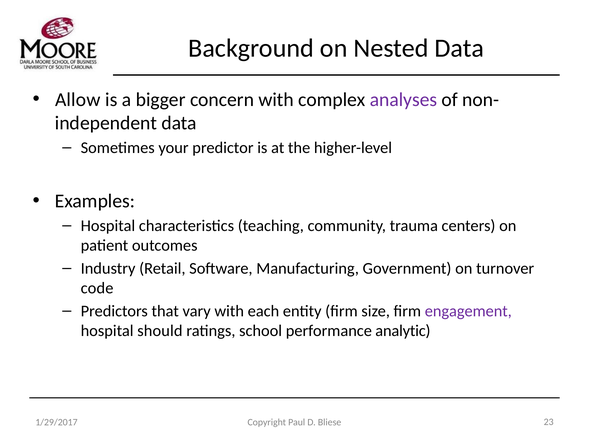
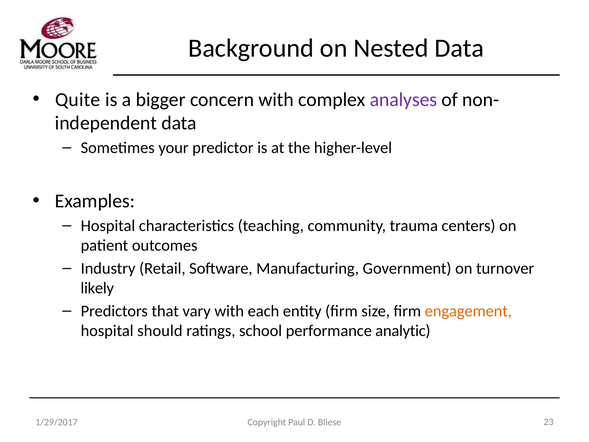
Allow: Allow -> Quite
code: code -> likely
engagement colour: purple -> orange
